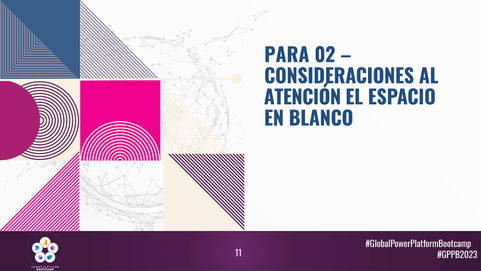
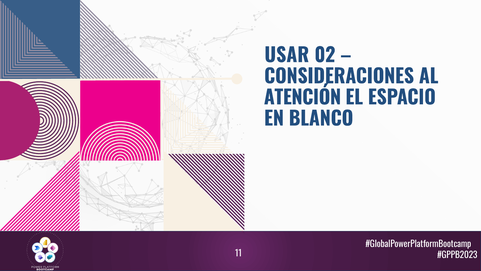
PARA: PARA -> USAR
